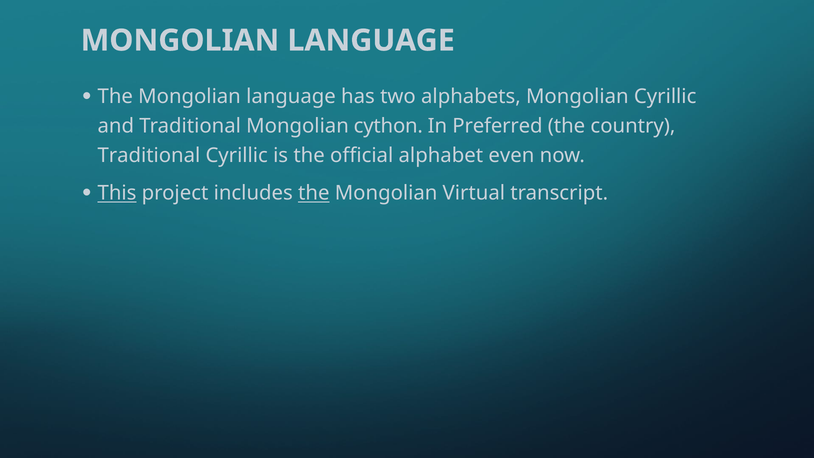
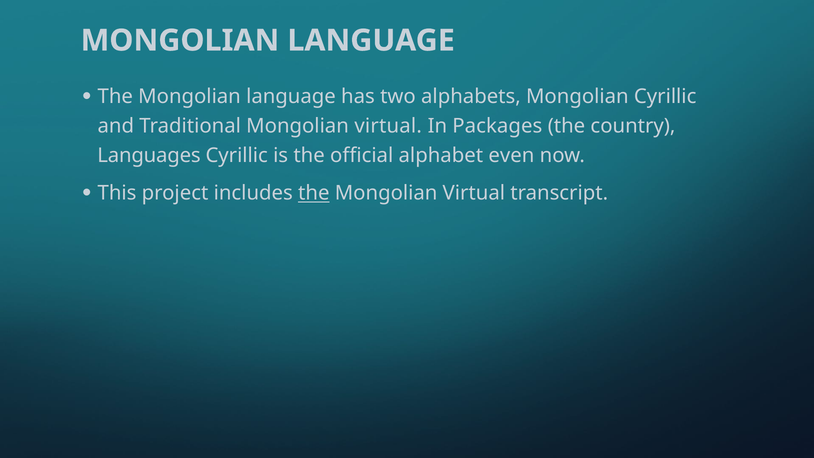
Traditional Mongolian cython: cython -> virtual
Preferred: Preferred -> Packages
Traditional at (149, 155): Traditional -> Languages
This underline: present -> none
